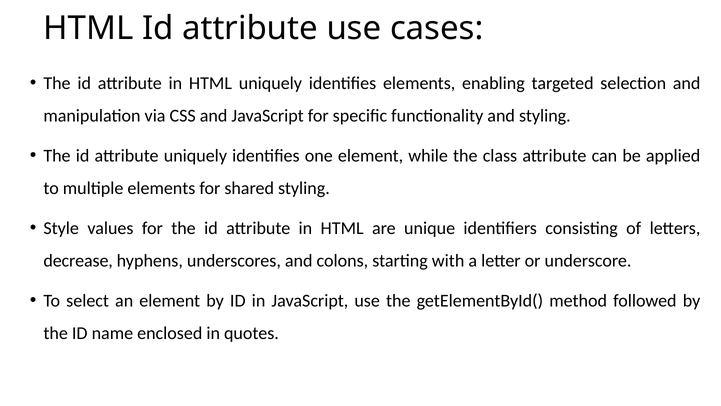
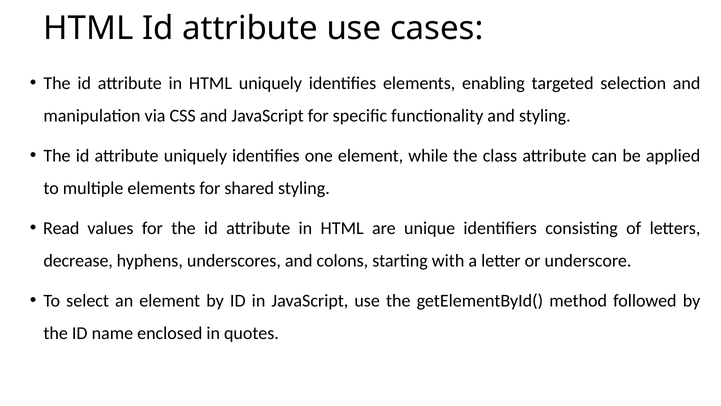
Style: Style -> Read
